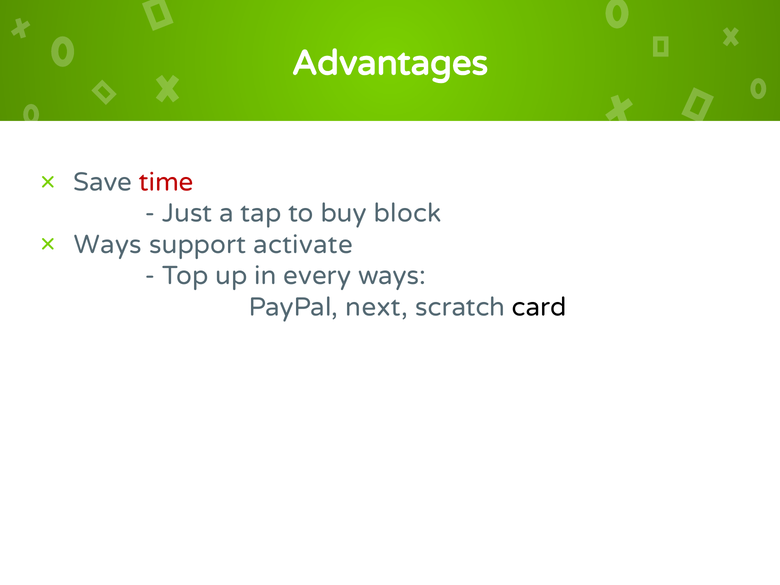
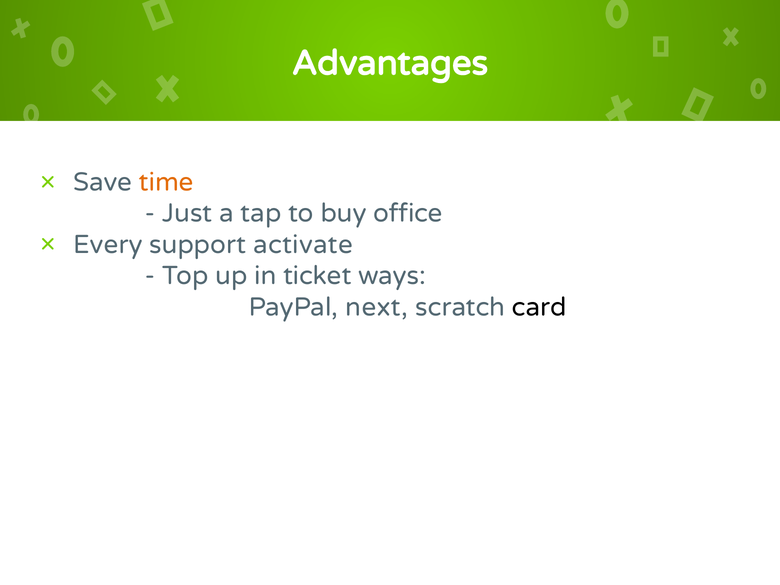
time colour: red -> orange
block: block -> office
Ways at (108, 245): Ways -> Every
every: every -> ticket
